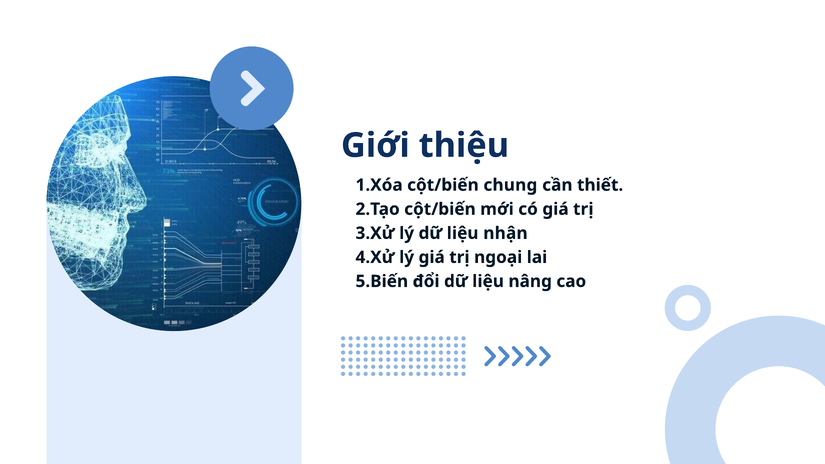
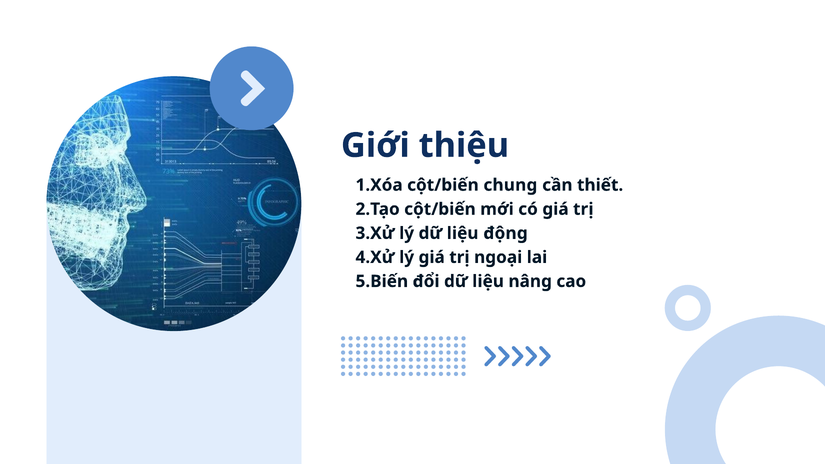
nhận: nhận -> động
